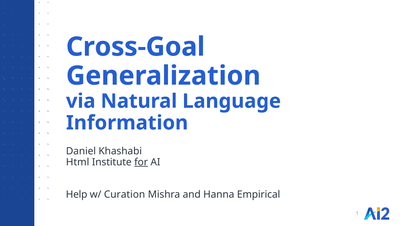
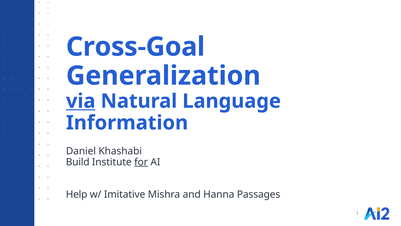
via underline: none -> present
Html: Html -> Build
Curation: Curation -> Imitative
Empirical: Empirical -> Passages
